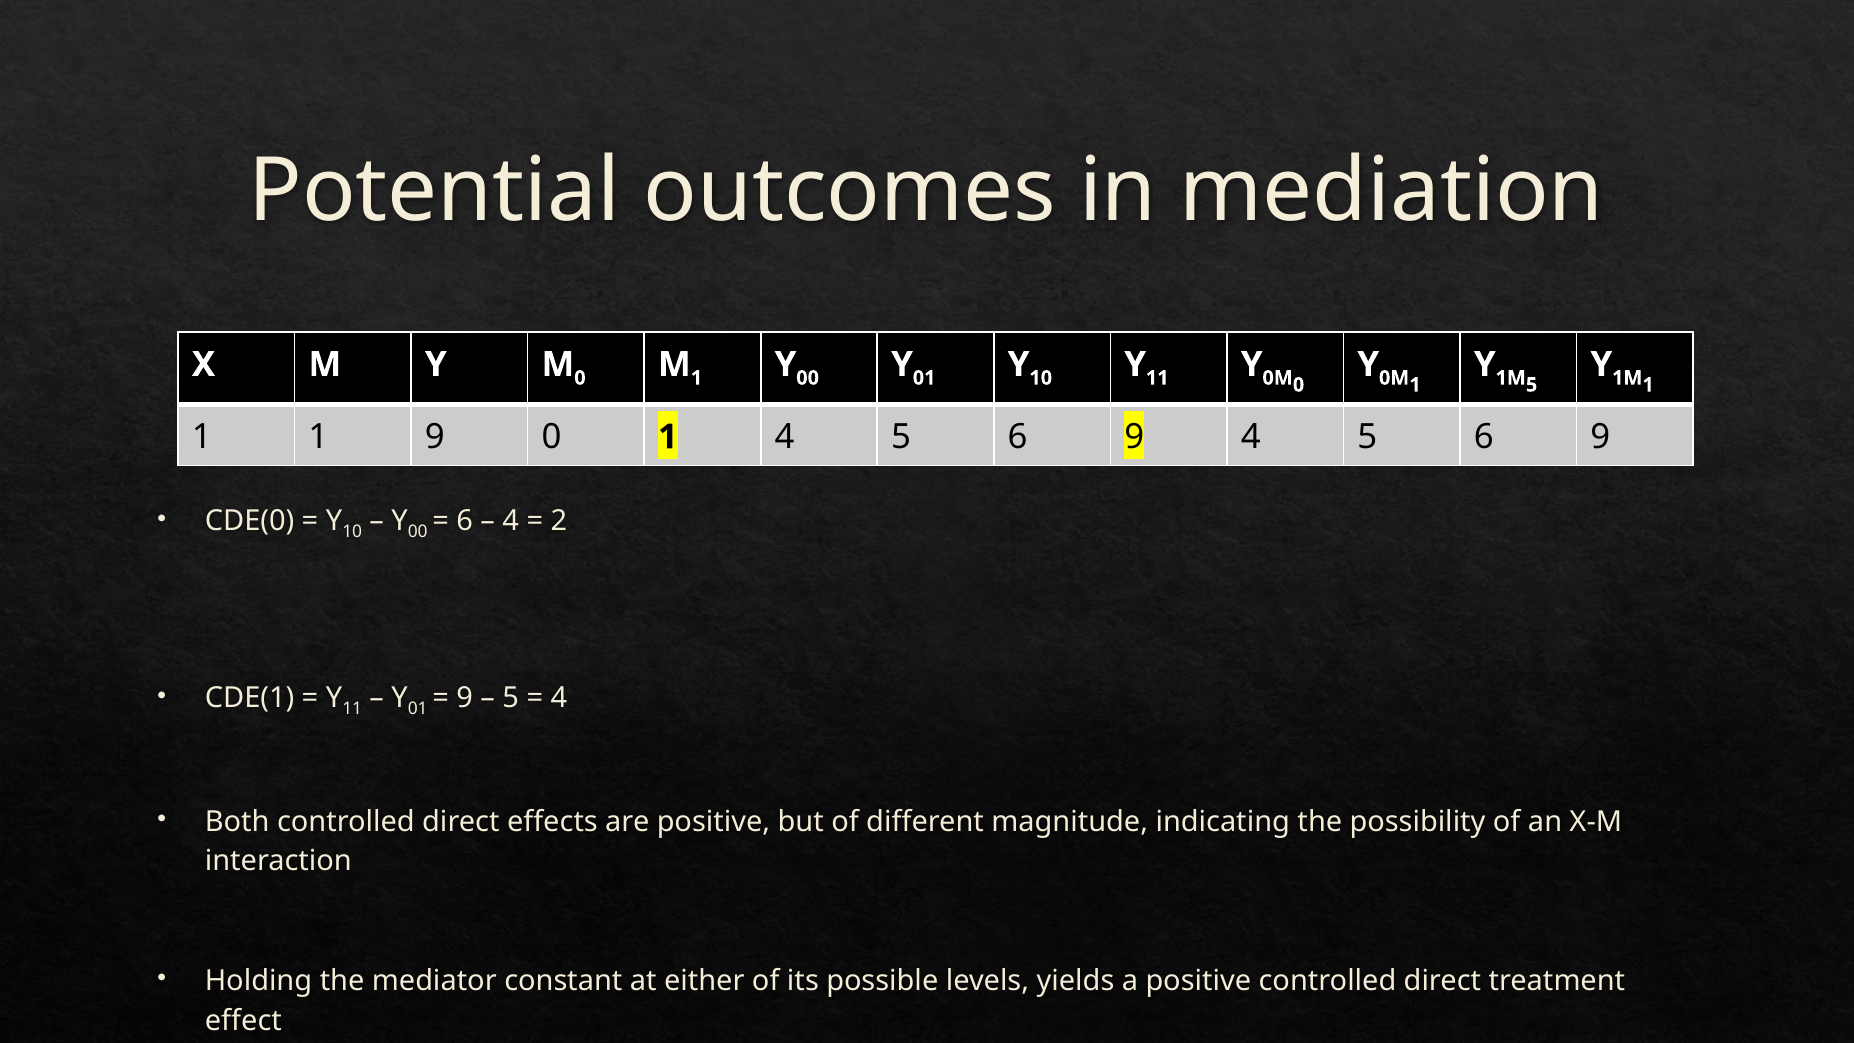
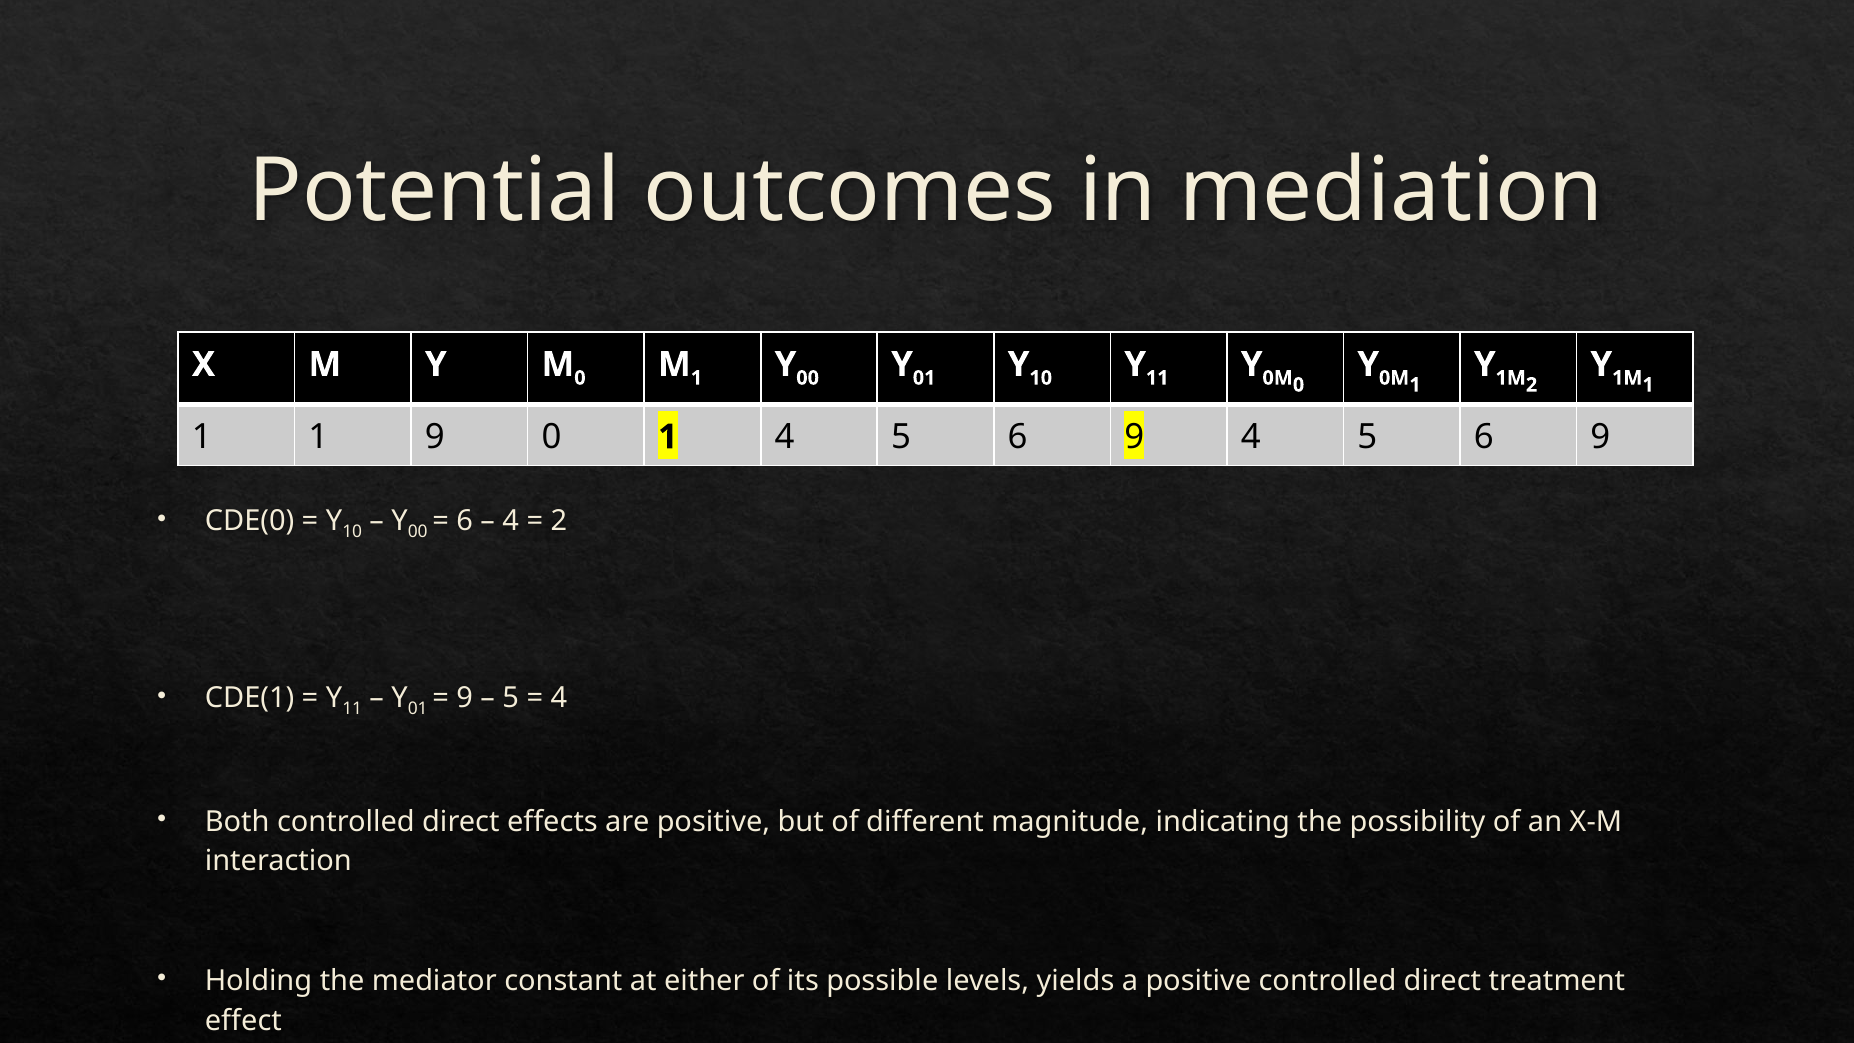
5 at (1532, 385): 5 -> 2
